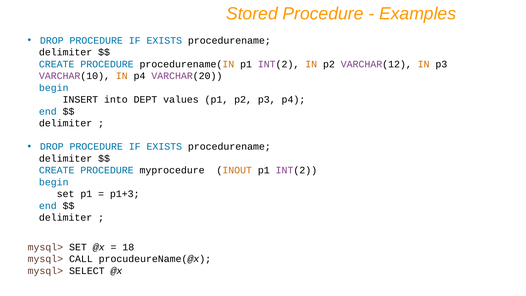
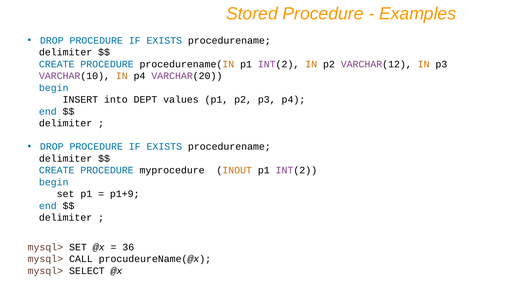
p1+3: p1+3 -> p1+9
18: 18 -> 36
